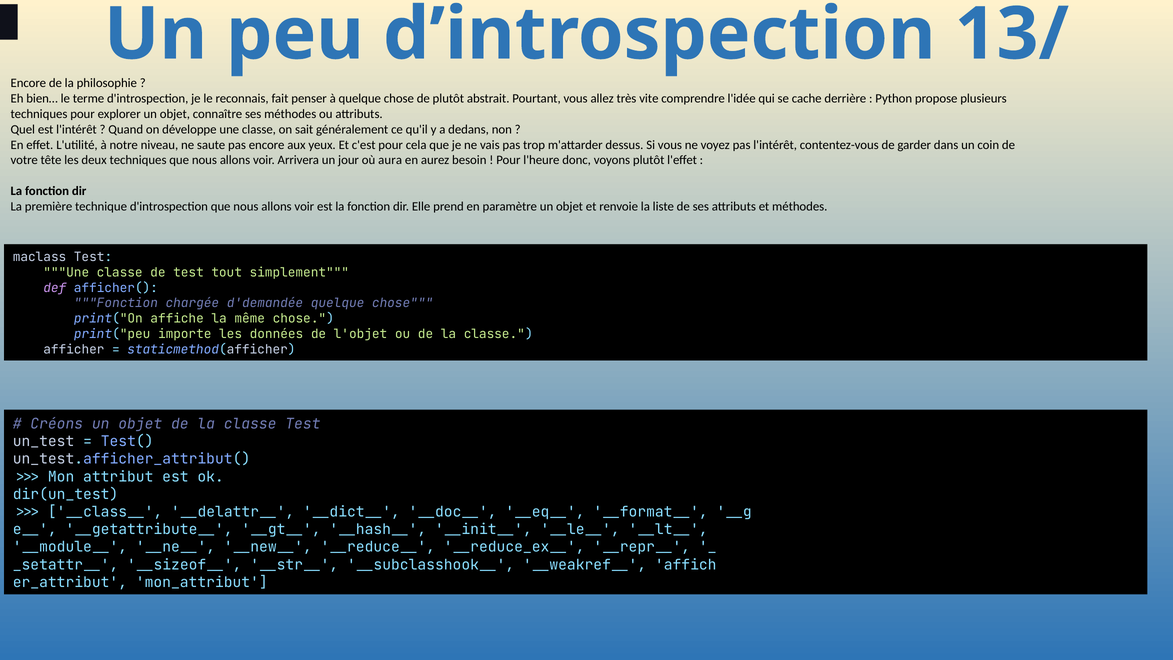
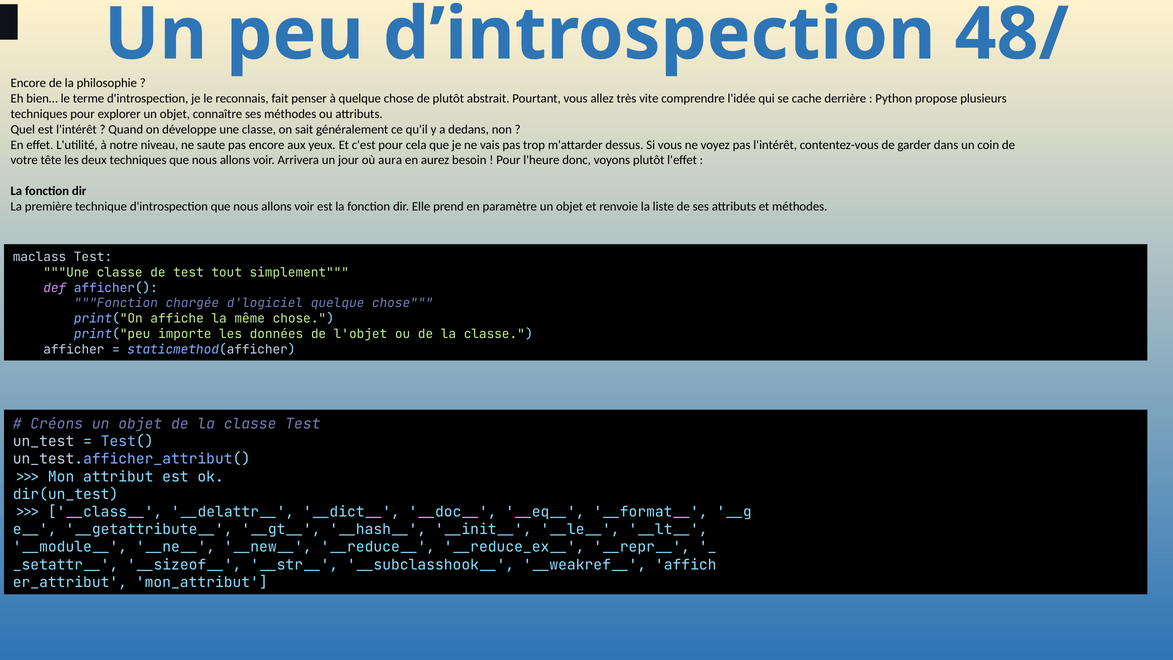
13/: 13/ -> 48/
d'demandée: d'demandée -> d'logiciel
